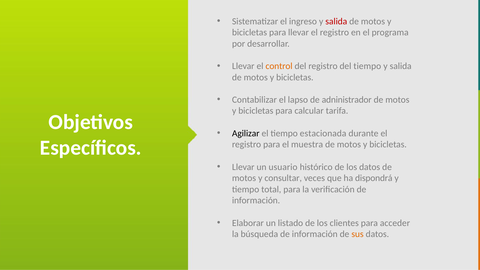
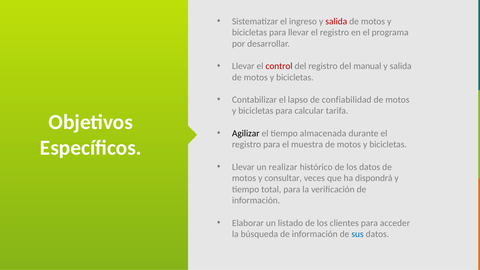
control colour: orange -> red
del tiempo: tiempo -> manual
adninistrador: adninistrador -> confiabilidad
estacionada: estacionada -> almacenada
usuario: usuario -> realizar
sus colour: orange -> blue
